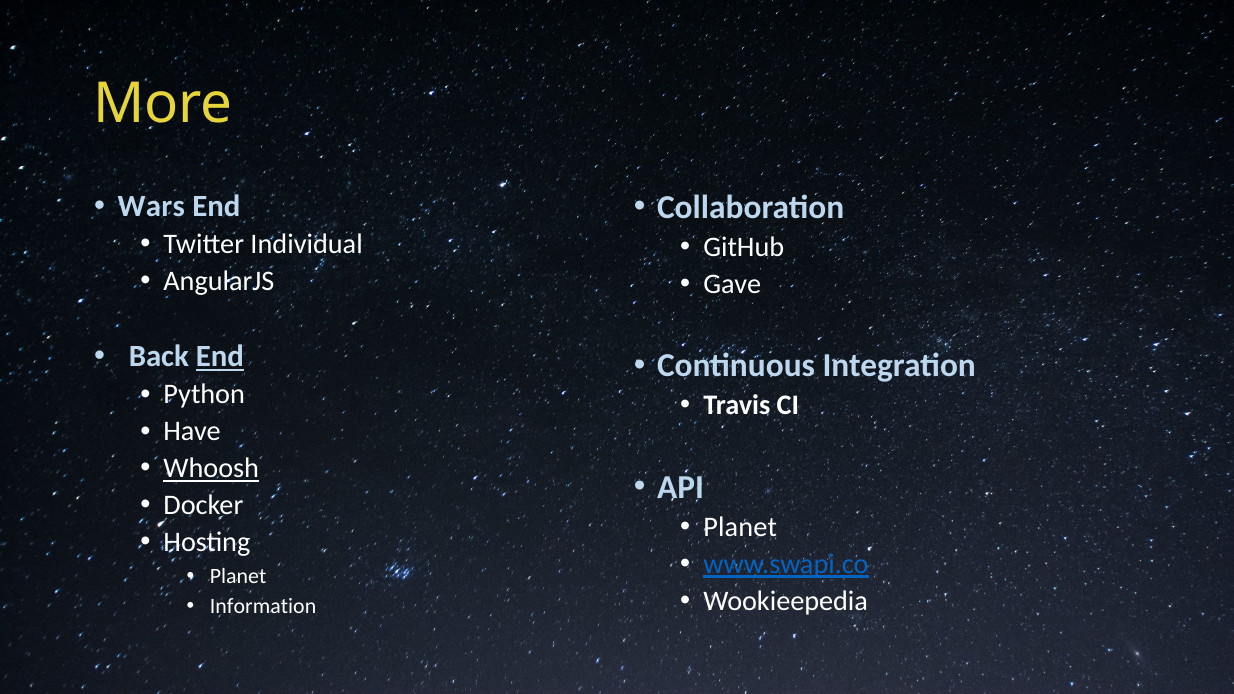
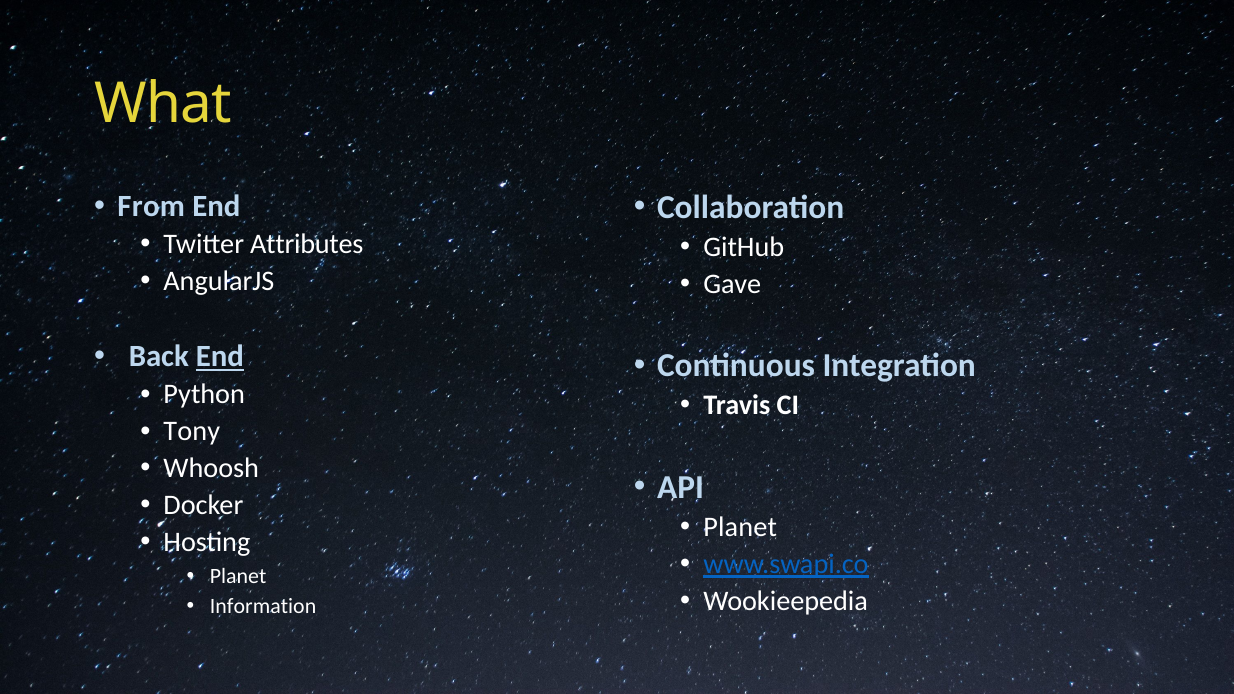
More: More -> What
Wars: Wars -> From
Individual: Individual -> Attributes
Have: Have -> Tony
Whoosh underline: present -> none
